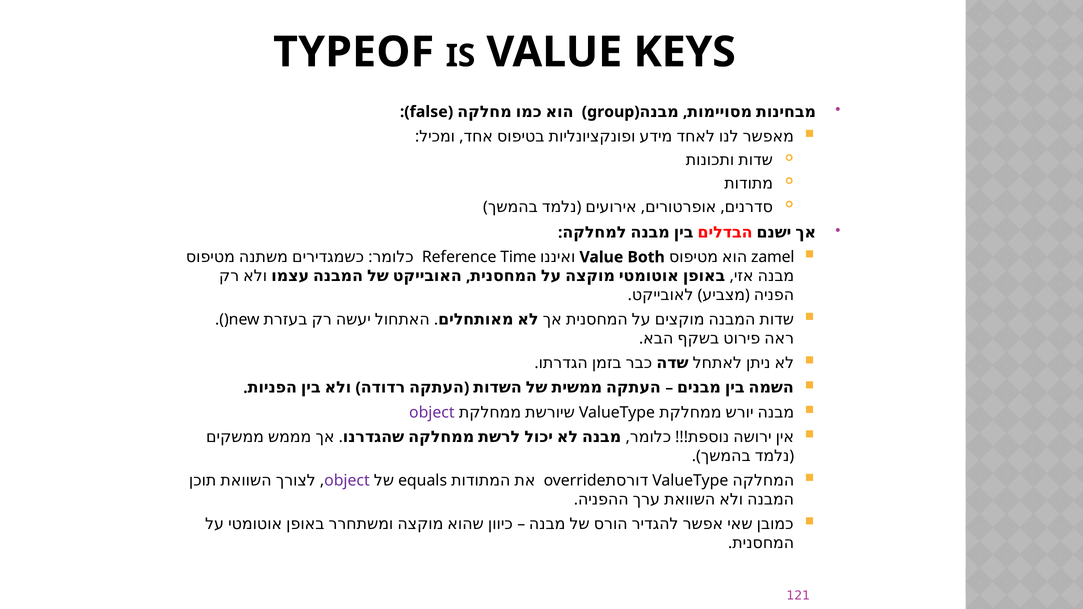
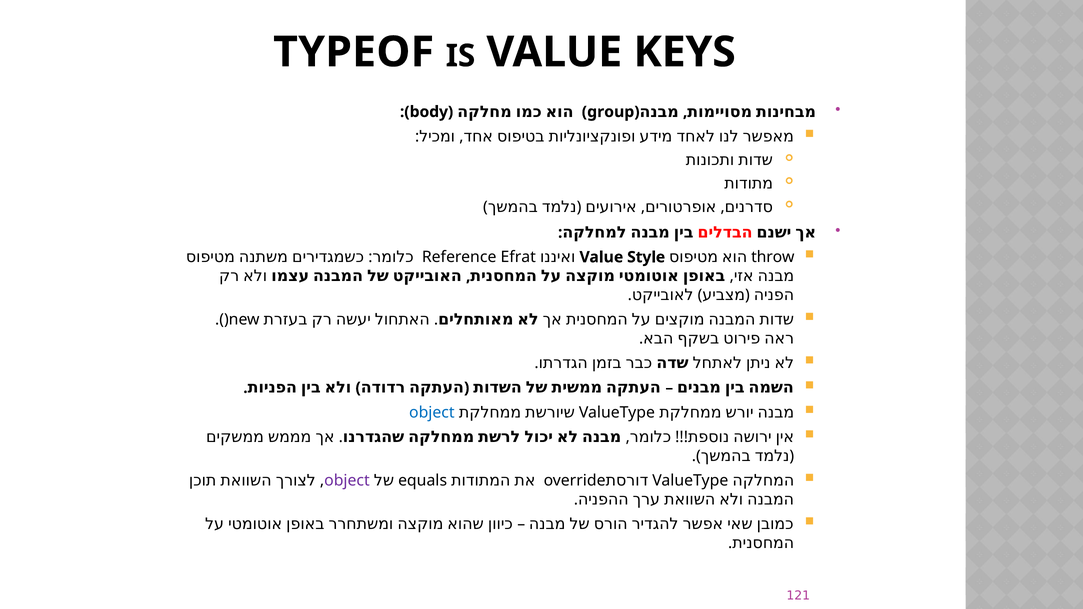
false: false -> body
Time: Time -> Efrat
zamel: zamel -> throw
Both: Both -> Style
object at (432, 412) colour: purple -> blue
